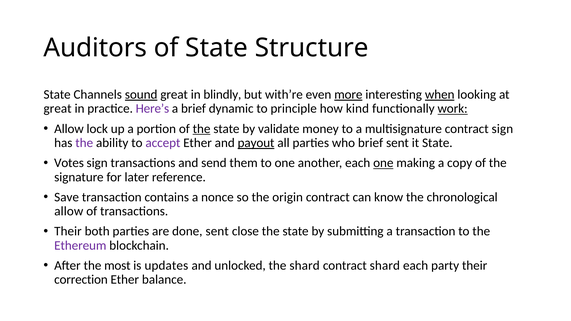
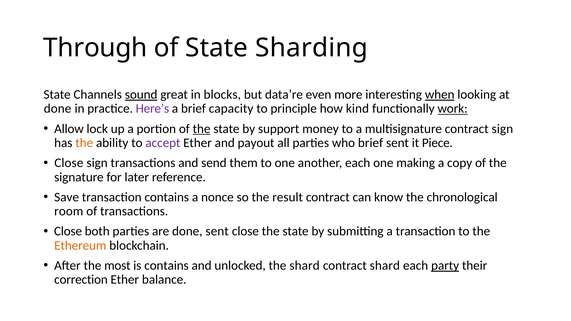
Auditors: Auditors -> Through
Structure: Structure -> Sharding
blindly: blindly -> blocks
with’re: with’re -> data’re
more underline: present -> none
great at (58, 109): great -> done
dynamic: dynamic -> capacity
validate: validate -> support
the at (84, 143) colour: purple -> orange
payout underline: present -> none
it State: State -> Piece
Votes at (69, 163): Votes -> Close
one at (383, 163) underline: present -> none
origin: origin -> result
allow at (69, 211): allow -> room
Their at (68, 231): Their -> Close
Ethereum colour: purple -> orange
is updates: updates -> contains
party underline: none -> present
